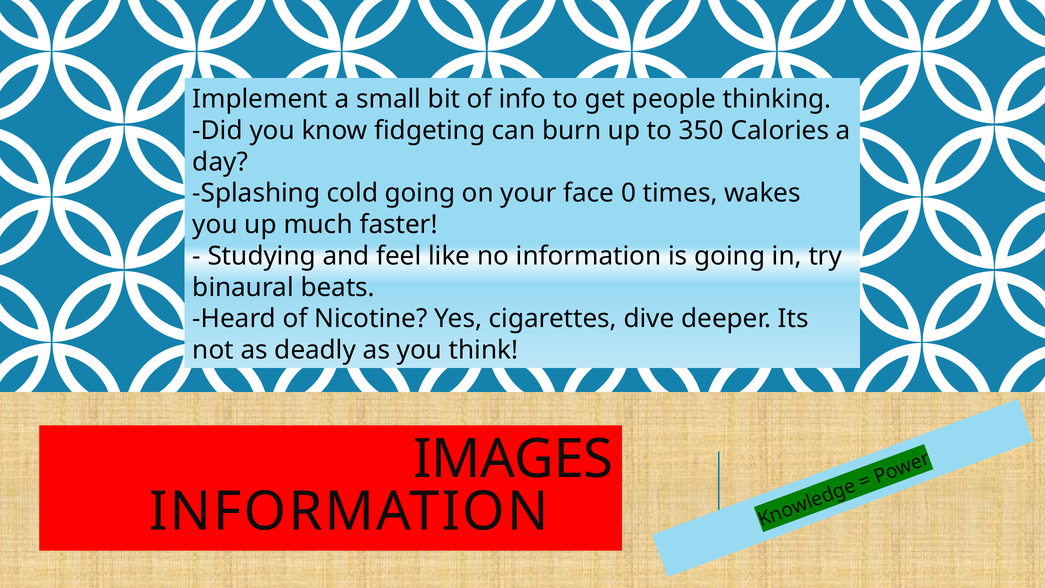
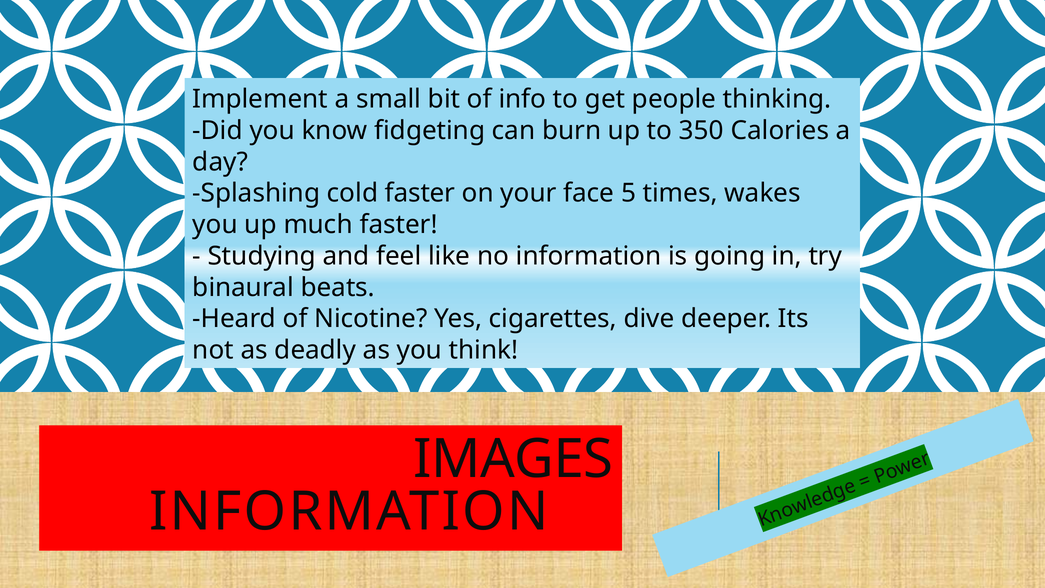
cold going: going -> faster
0: 0 -> 5
